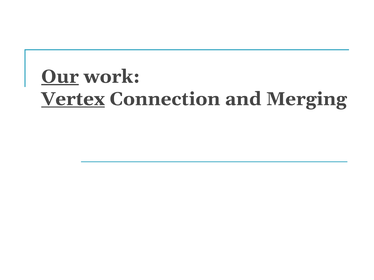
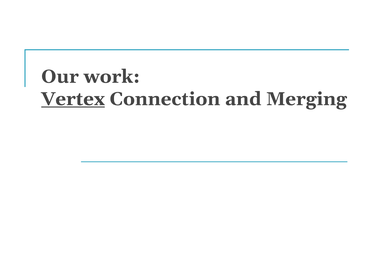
Our underline: present -> none
